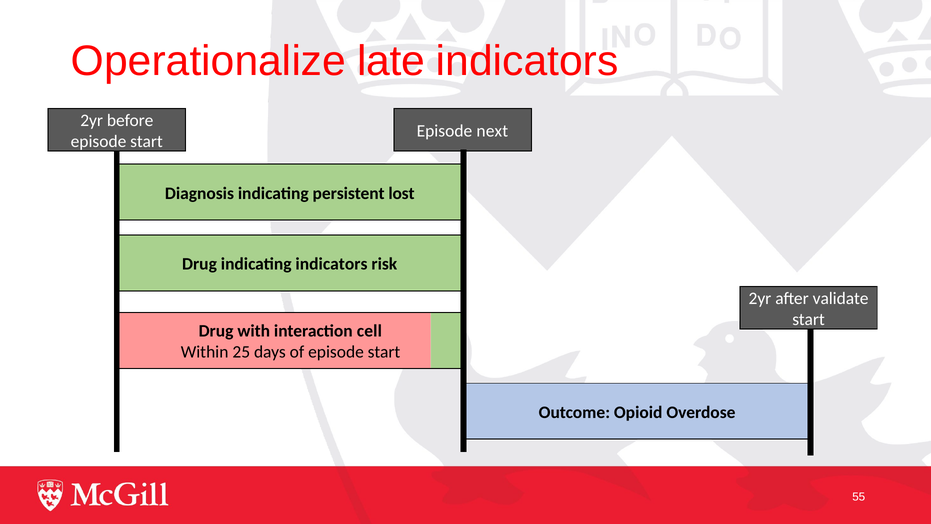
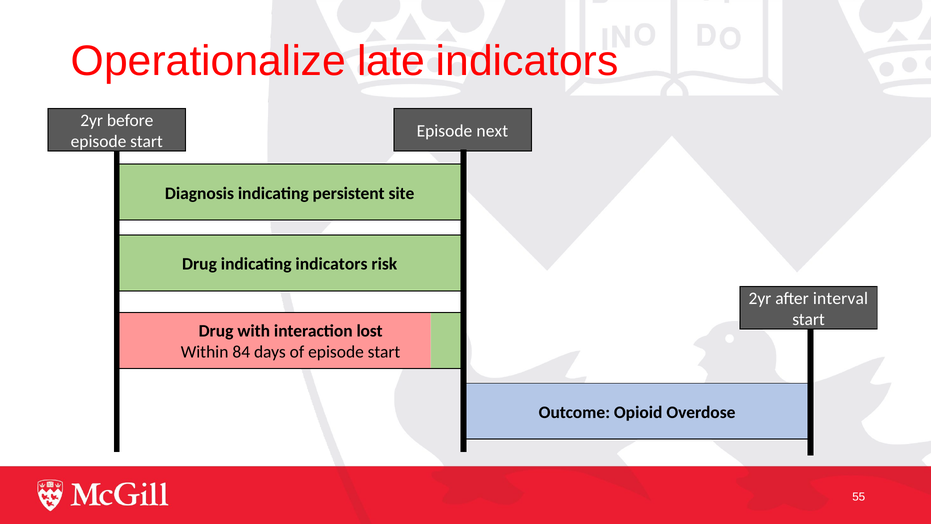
lost: lost -> site
validate: validate -> interval
cell: cell -> lost
25: 25 -> 84
